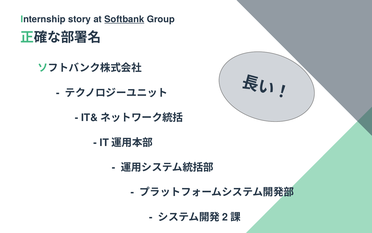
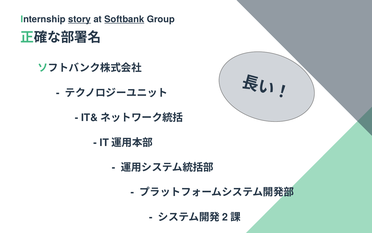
story underline: none -> present
